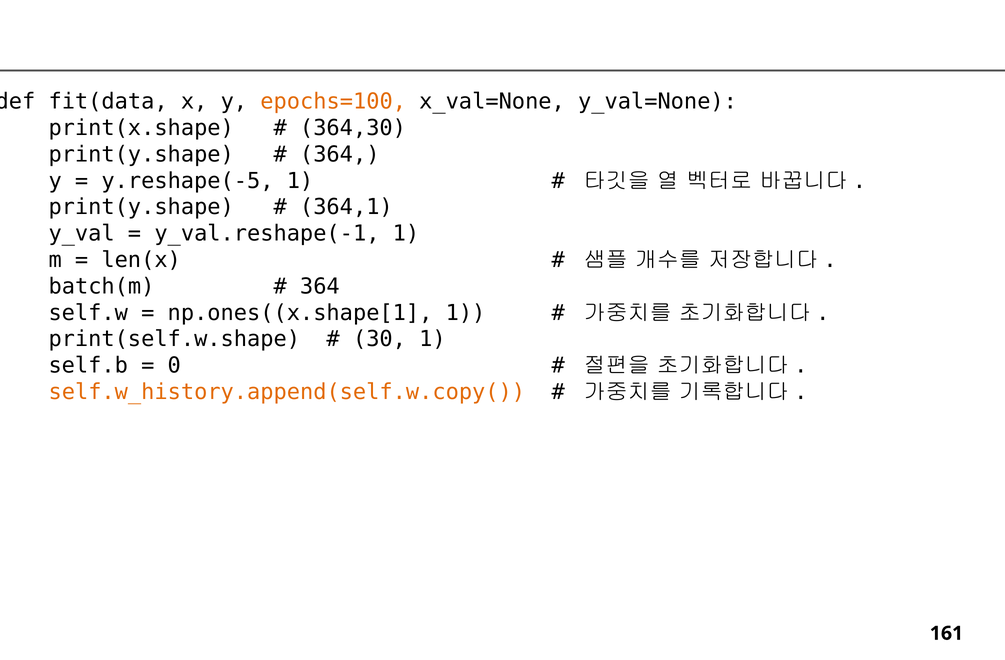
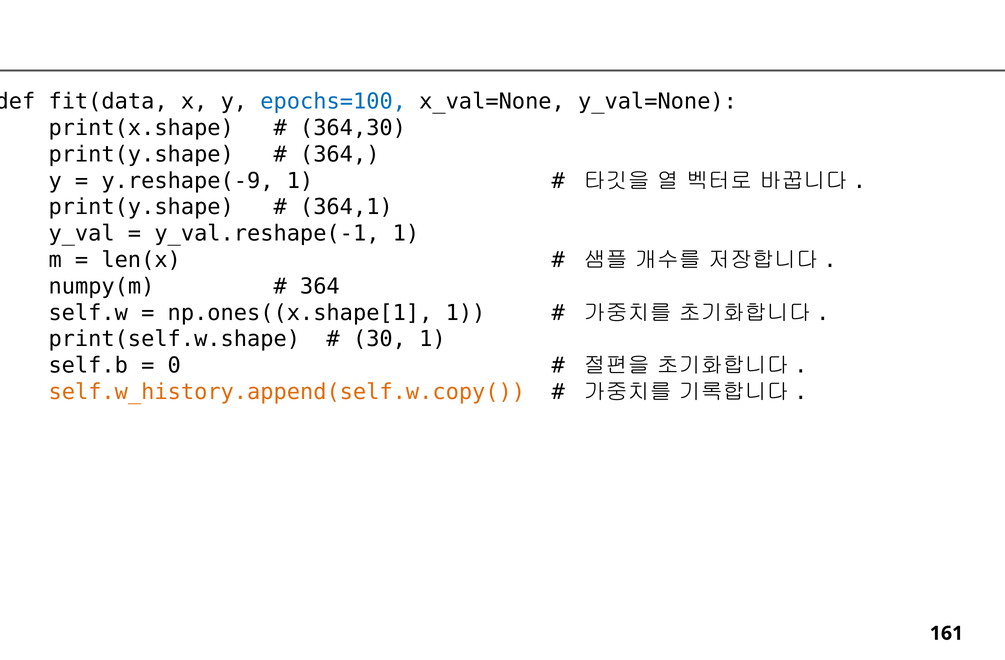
epochs=100 colour: orange -> blue
y.reshape(-5: y.reshape(-5 -> y.reshape(-9
batch(m: batch(m -> numpy(m
